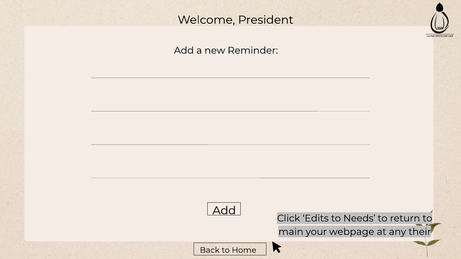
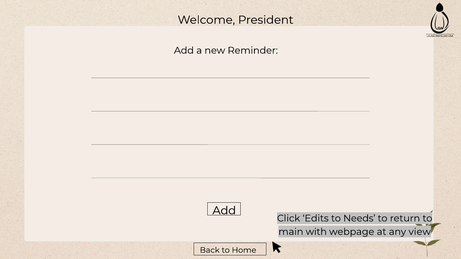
your: your -> with
their: their -> view
